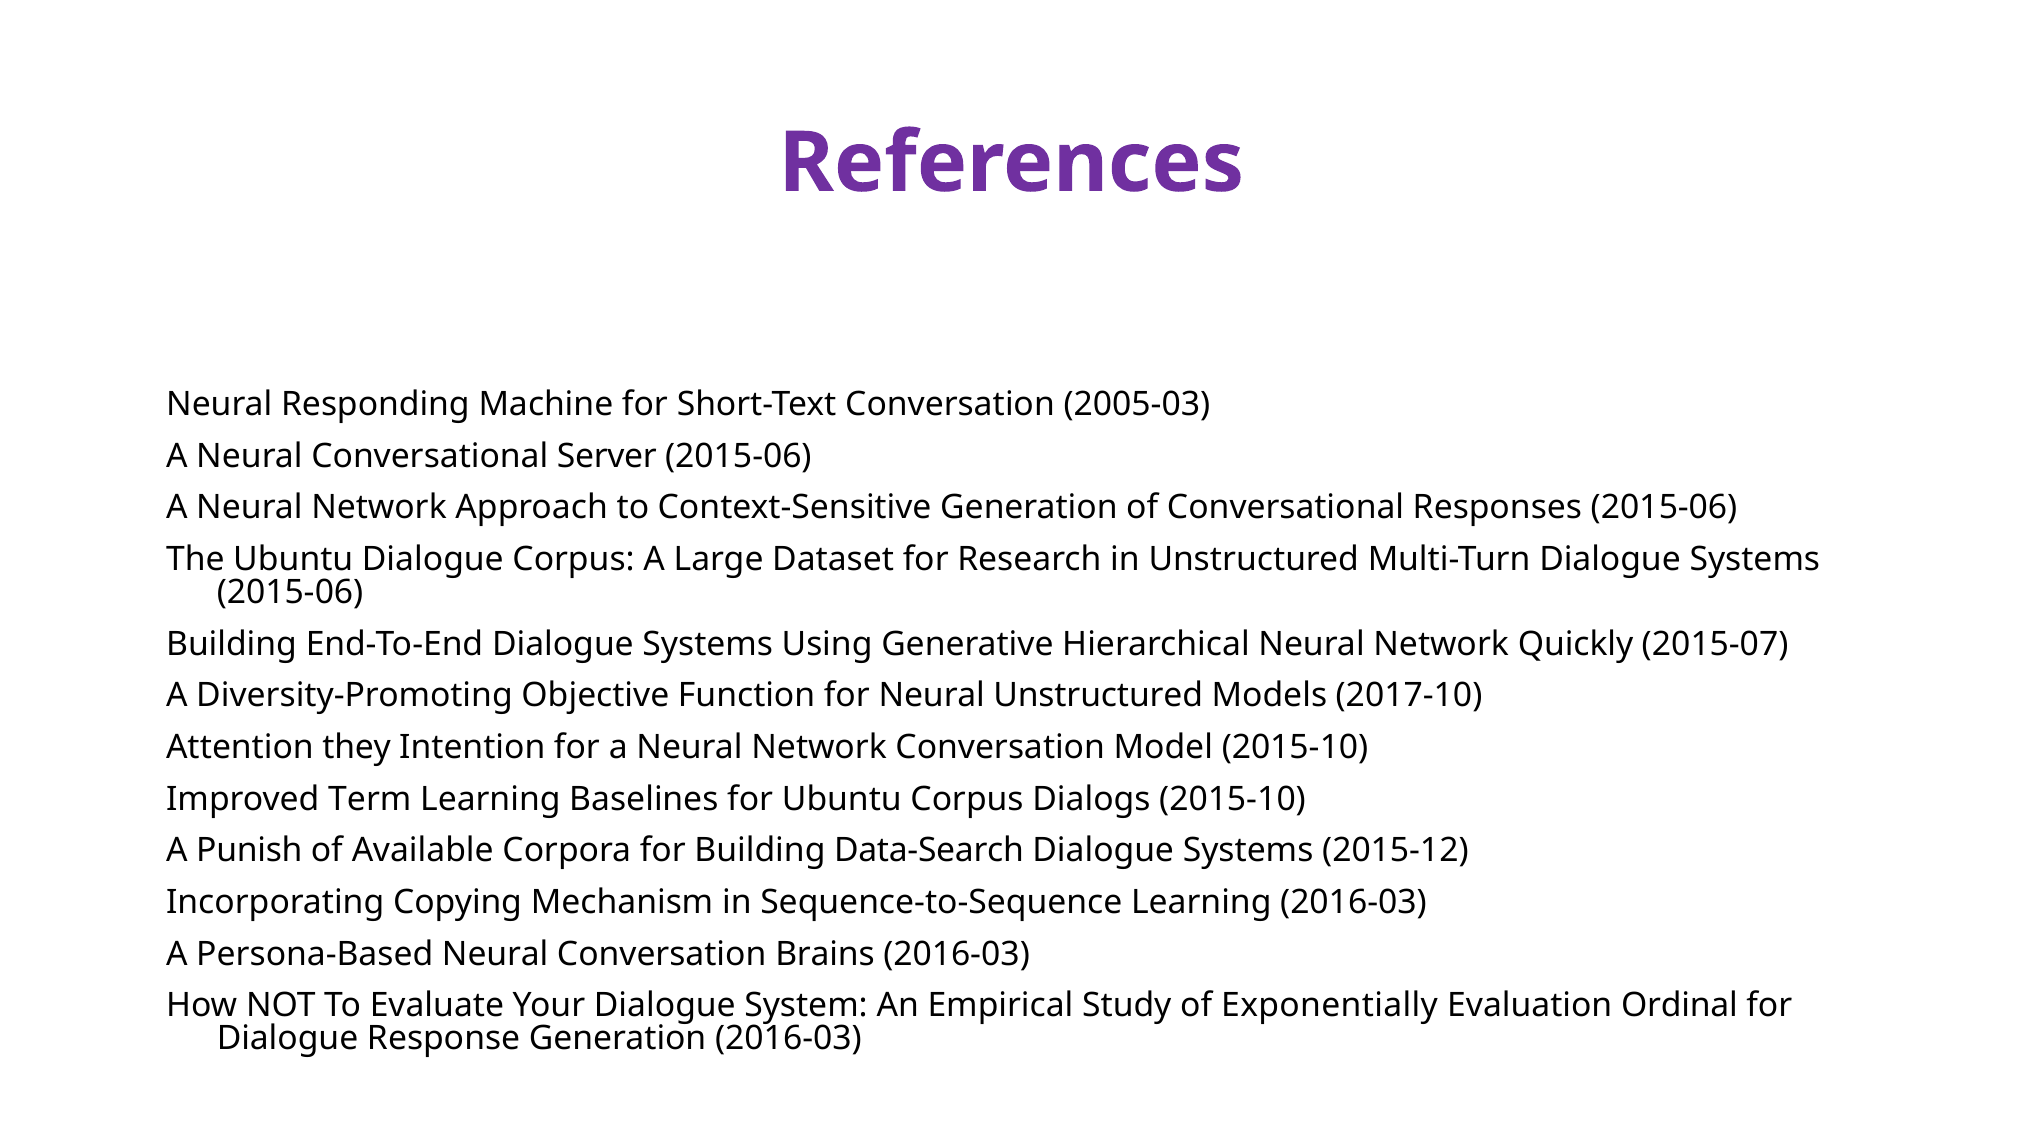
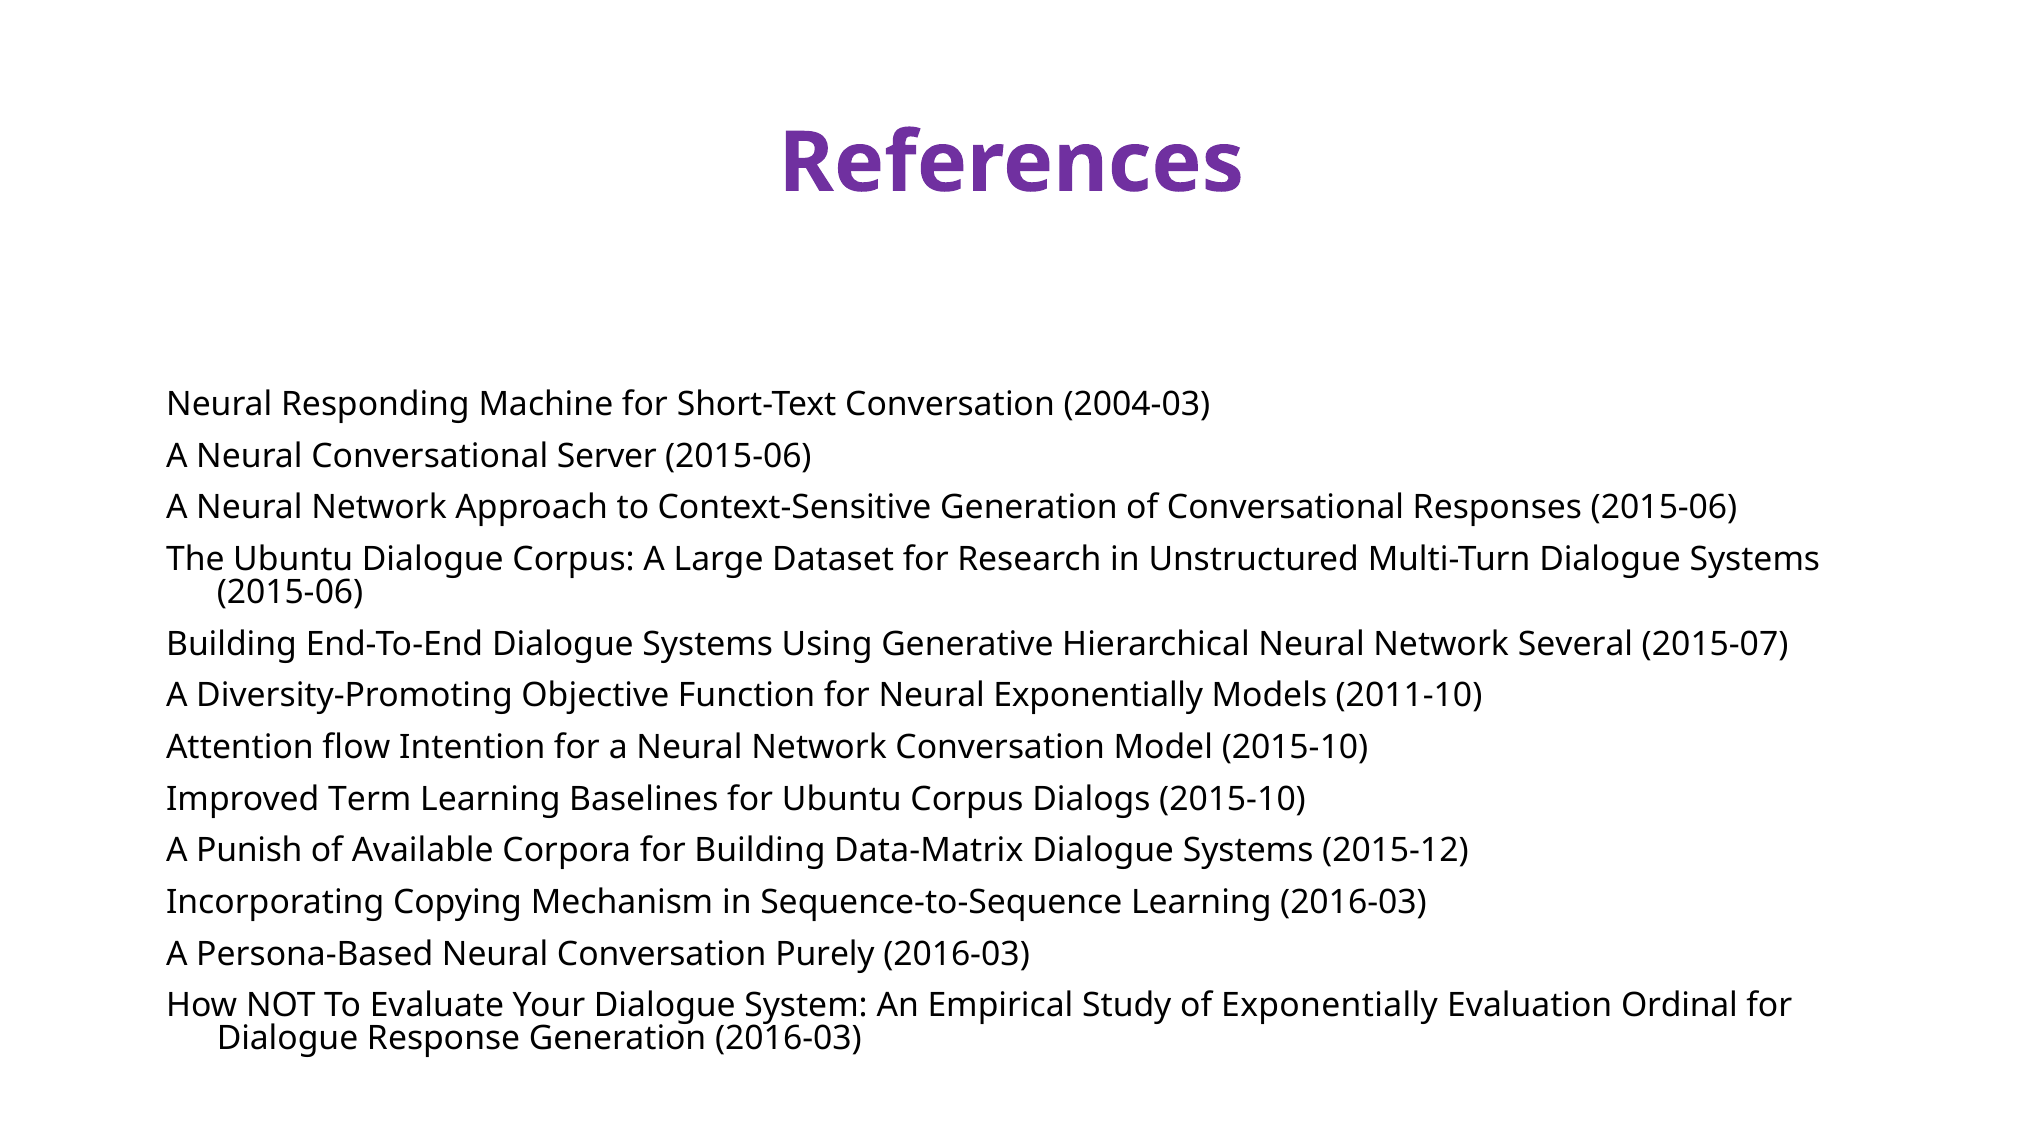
2005-03: 2005-03 -> 2004-03
Quickly: Quickly -> Several
Neural Unstructured: Unstructured -> Exponentially
2017-10: 2017-10 -> 2011-10
they: they -> flow
Data-Search: Data-Search -> Data-Matrix
Brains: Brains -> Purely
